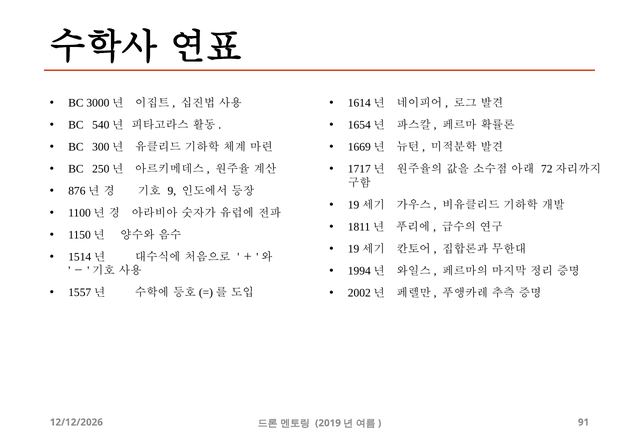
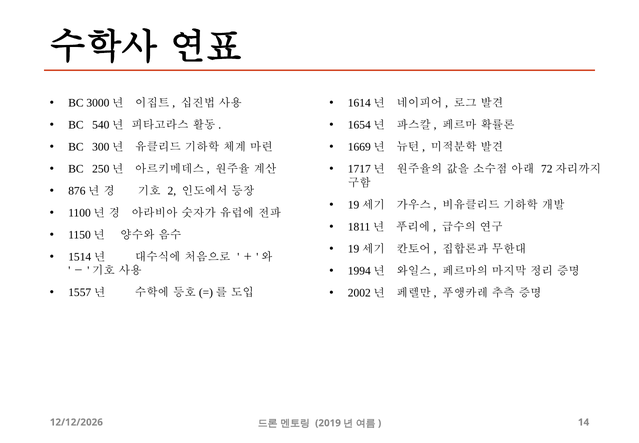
9: 9 -> 2
91: 91 -> 14
